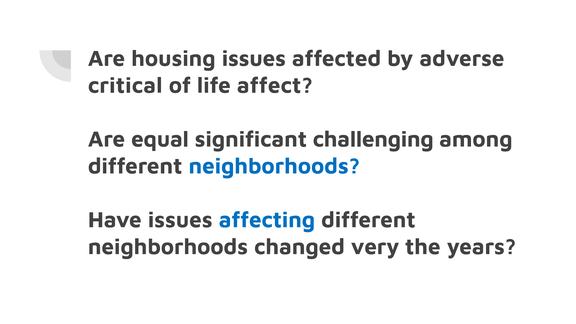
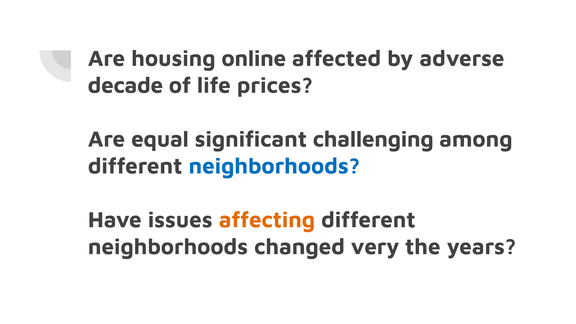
housing issues: issues -> online
critical: critical -> decade
affect: affect -> prices
affecting colour: blue -> orange
